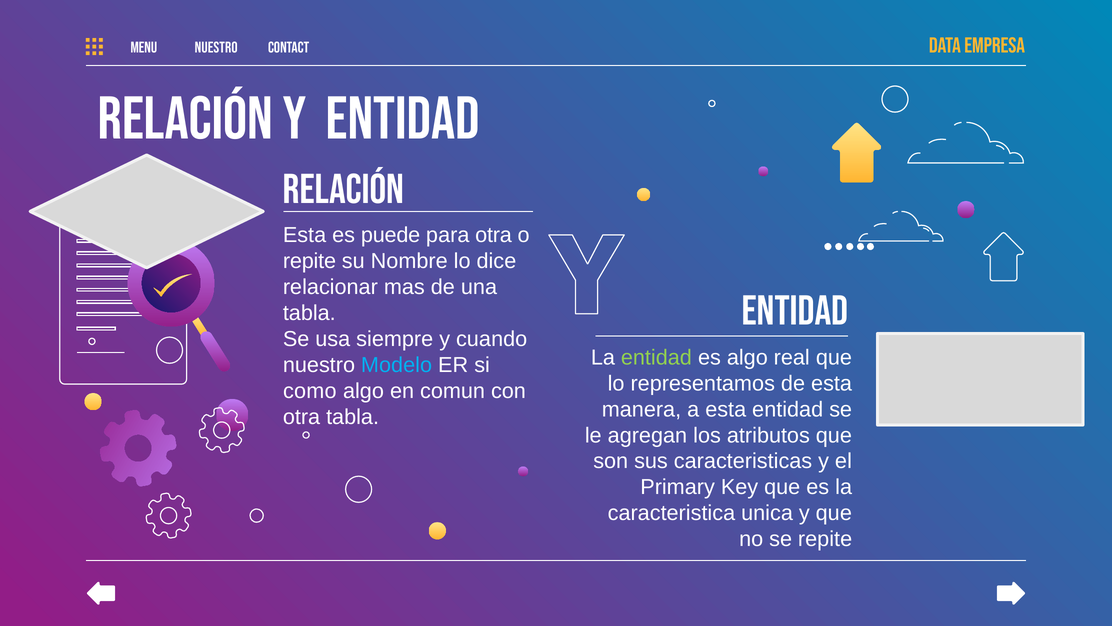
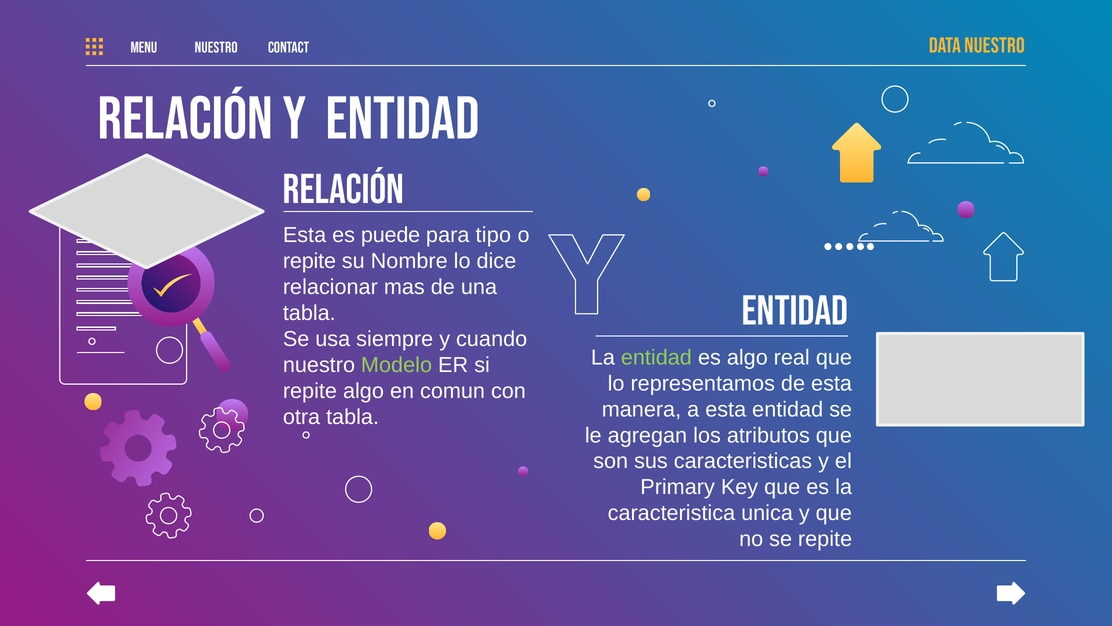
Data EMPRESA: EMPRESA -> NUESTRO
para otra: otra -> tipo
Modelo colour: light blue -> light green
como at (310, 391): como -> repite
